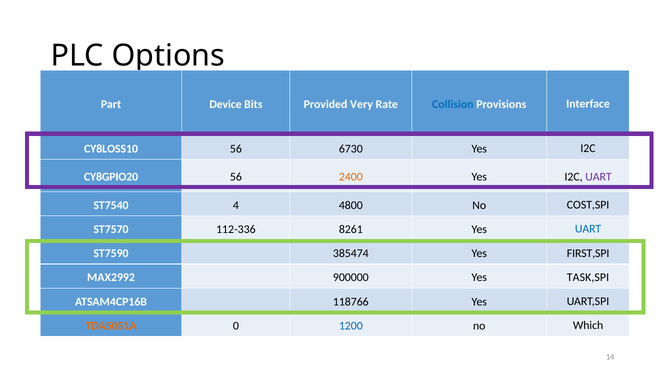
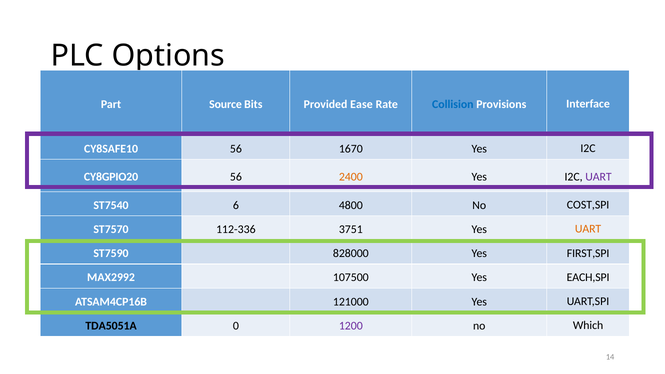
Device: Device -> Source
Very: Very -> Ease
CY8LOSS10: CY8LOSS10 -> CY8SAFE10
6730: 6730 -> 1670
4: 4 -> 6
8261: 8261 -> 3751
UART at (588, 229) colour: blue -> orange
385474: 385474 -> 828000
900000: 900000 -> 107500
TASK,SPI: TASK,SPI -> EACH,SPI
118766: 118766 -> 121000
TDA5051A colour: orange -> black
1200 colour: blue -> purple
